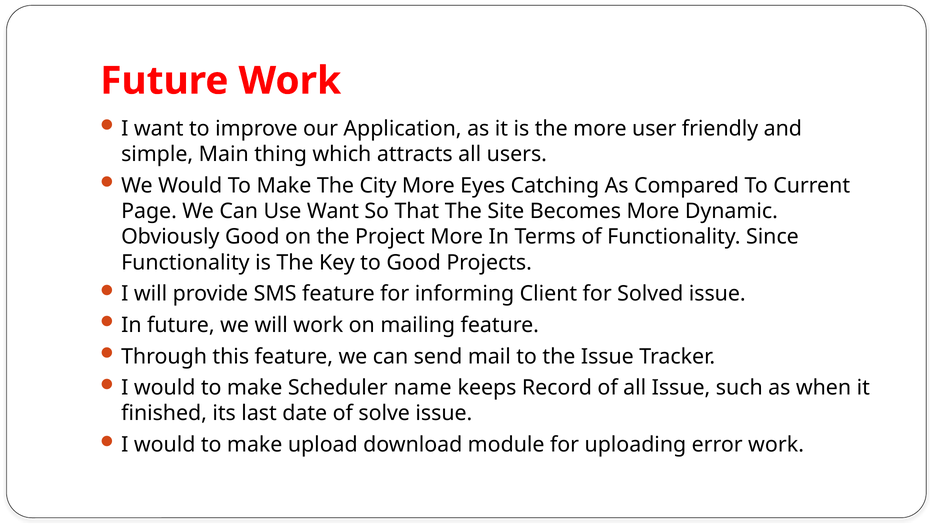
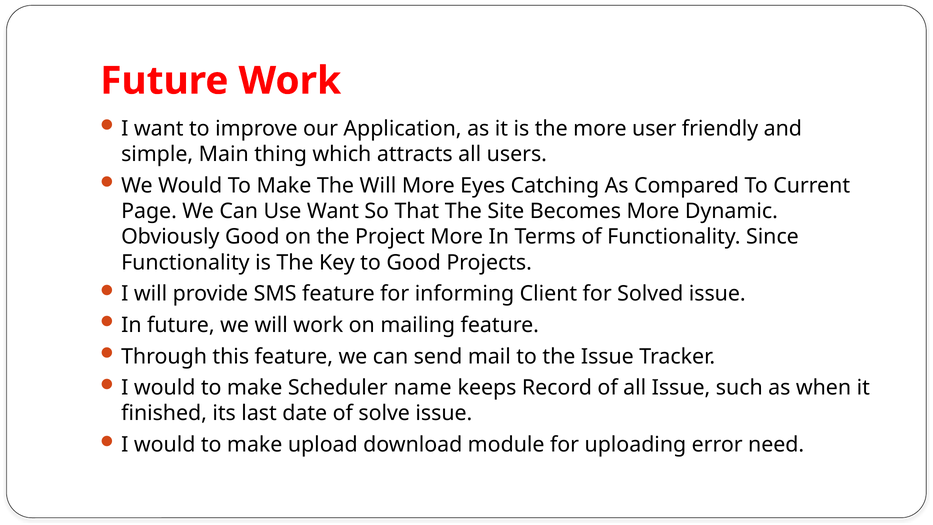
The City: City -> Will
error work: work -> need
